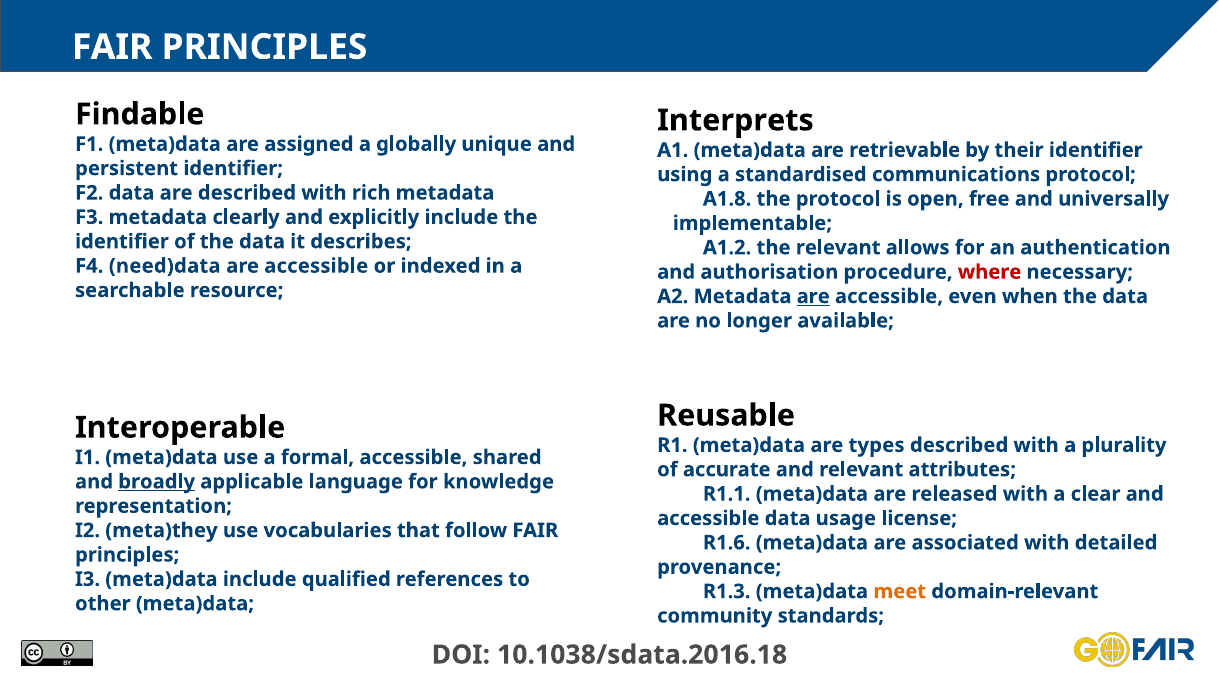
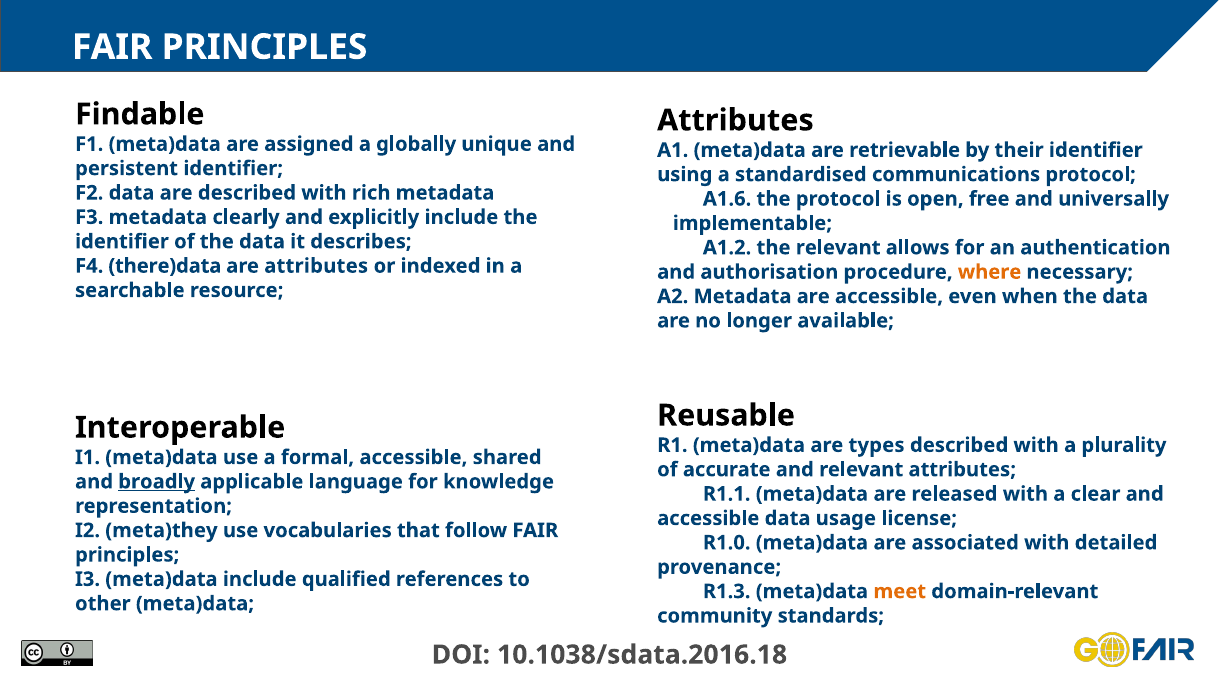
Interprets at (735, 120): Interprets -> Attributes
A1.8: A1.8 -> A1.6
need)data: need)data -> there)data
accessible at (316, 266): accessible -> attributes
where colour: red -> orange
are at (813, 296) underline: present -> none
R1.6: R1.6 -> R1.0
